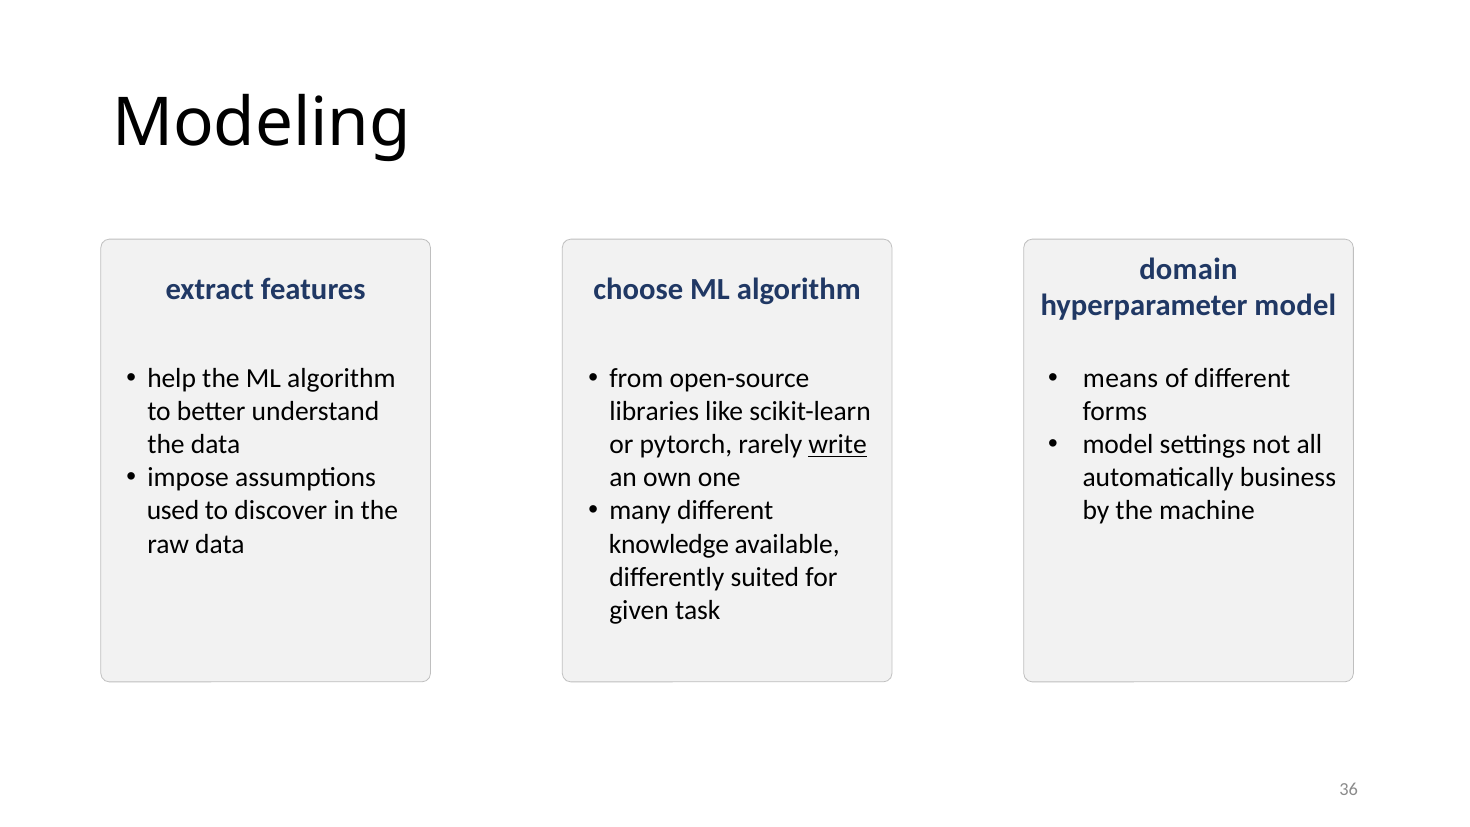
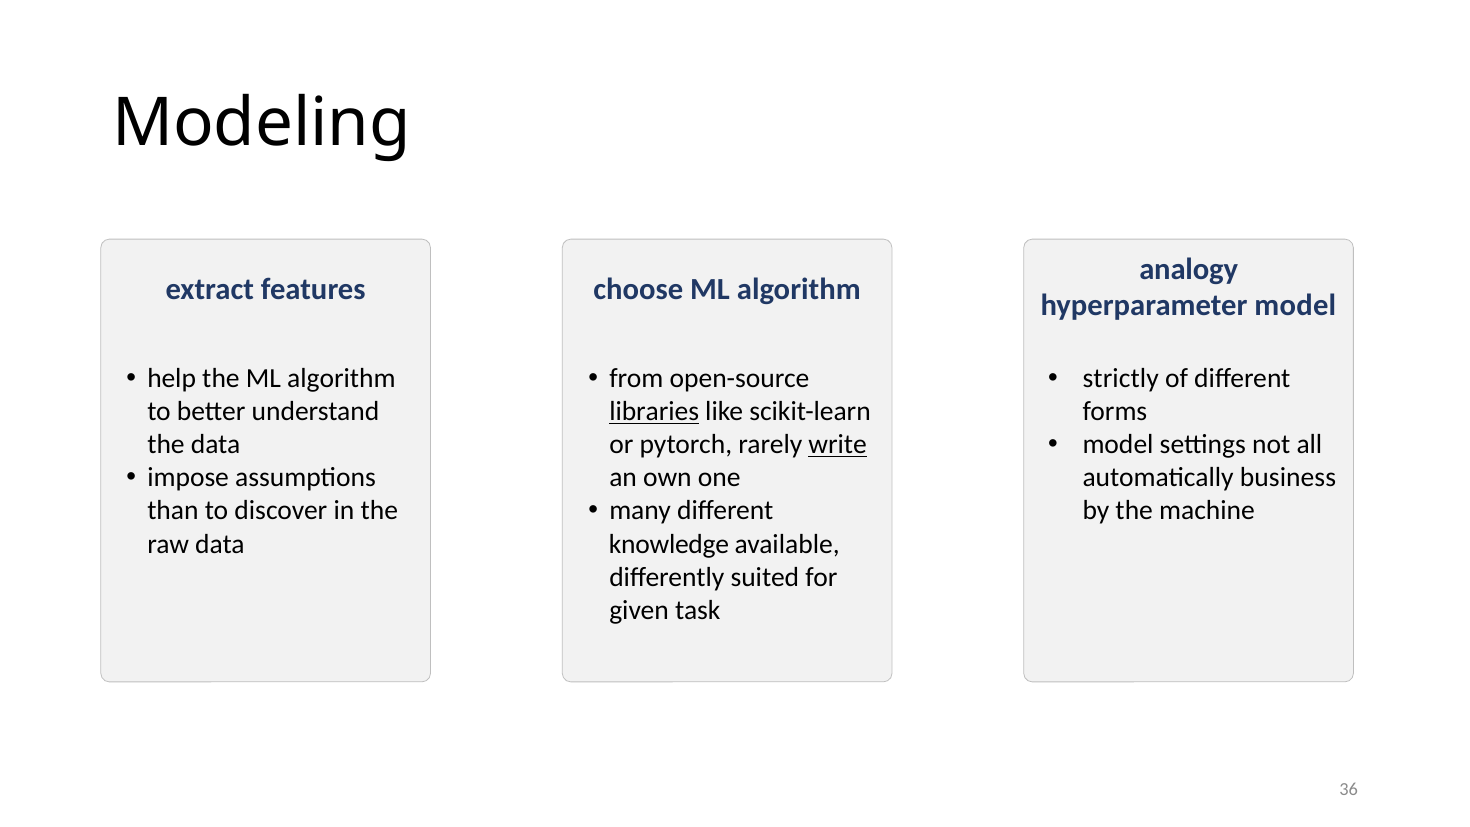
domain: domain -> analogy
means: means -> strictly
libraries underline: none -> present
used: used -> than
